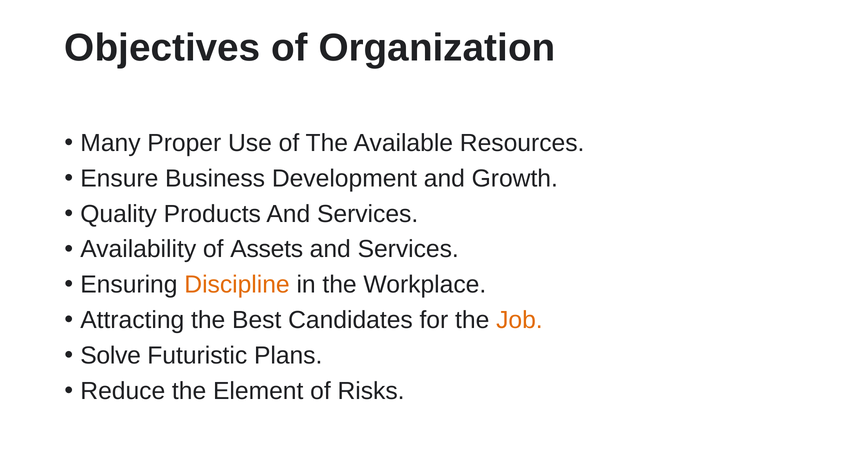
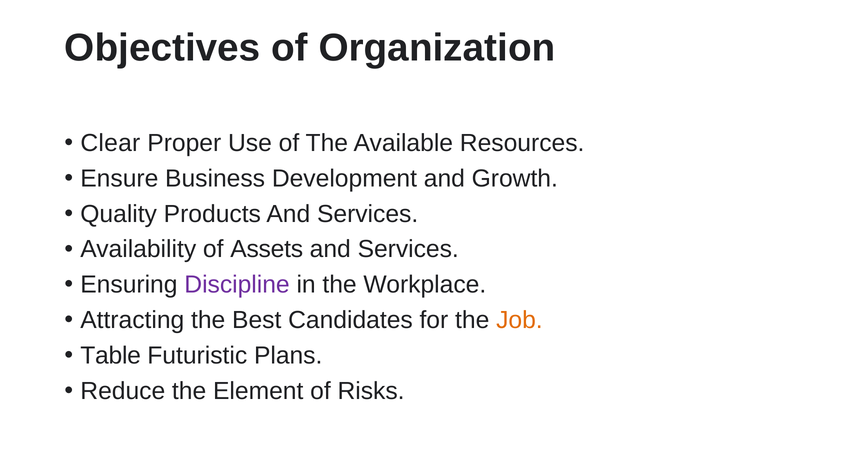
Many: Many -> Clear
Discipline colour: orange -> purple
Solve: Solve -> Table
